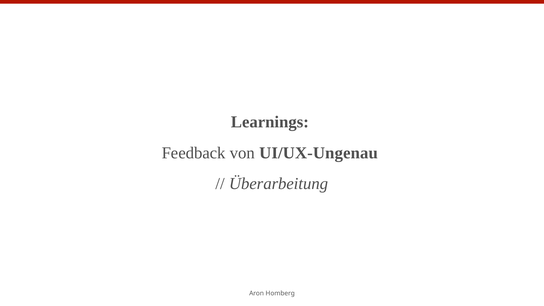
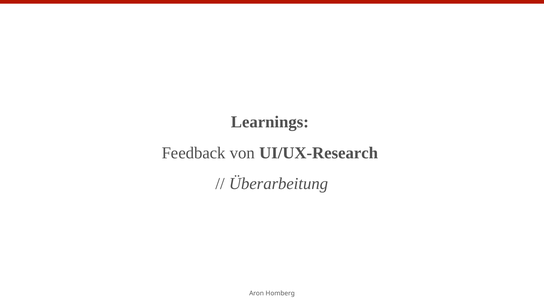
UI/UX-Ungenau: UI/UX-Ungenau -> UI/UX-Research
